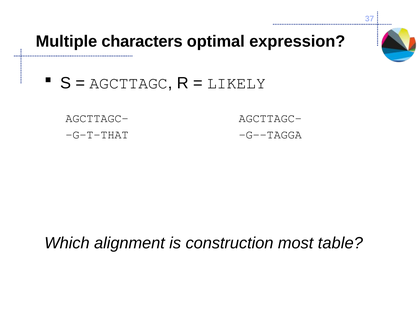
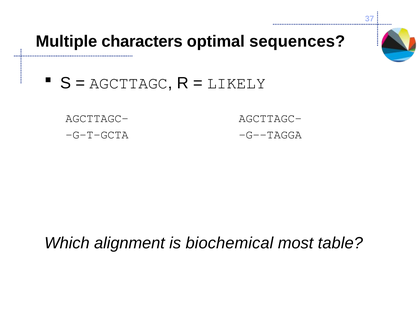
expression: expression -> sequences
G-T-THAT: G-T-THAT -> G-T-GCTA
construction: construction -> biochemical
